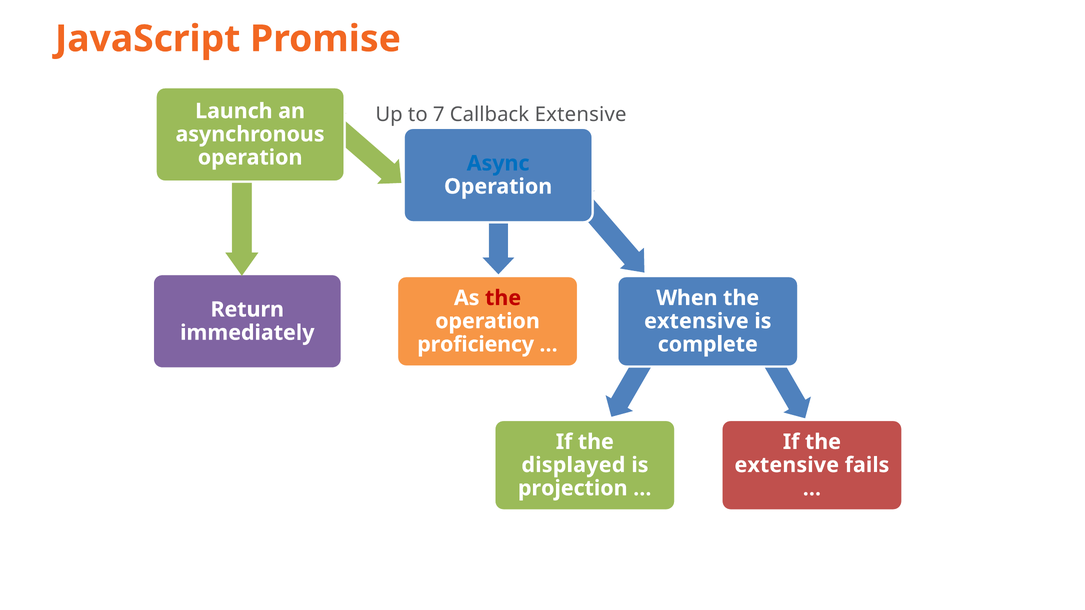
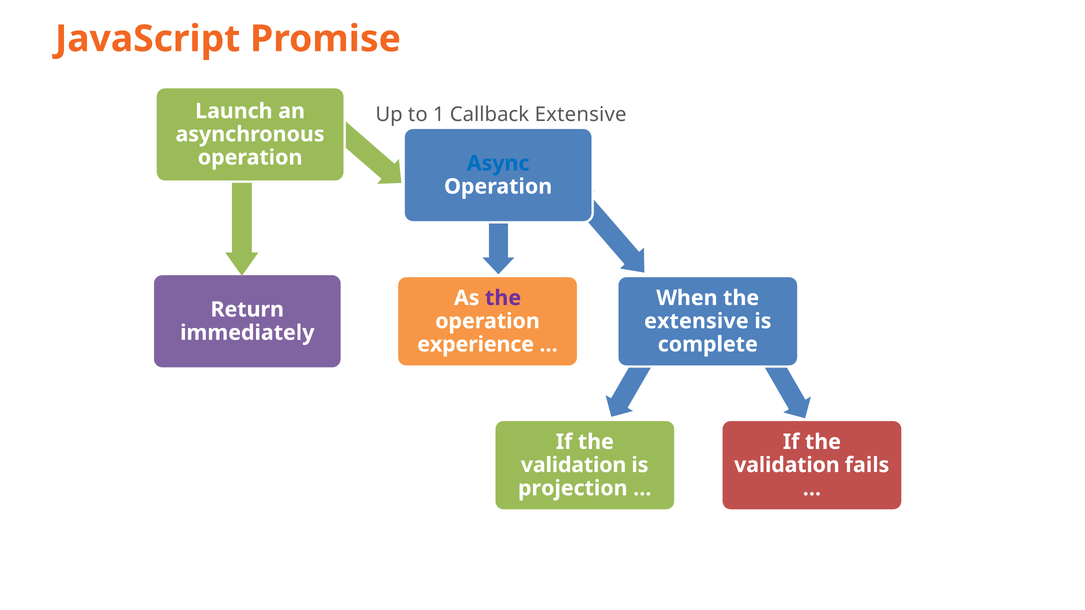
7: 7 -> 1
the at (503, 298) colour: red -> purple
proficiency: proficiency -> experience
displayed at (573, 465): displayed -> validation
extensive at (787, 465): extensive -> validation
